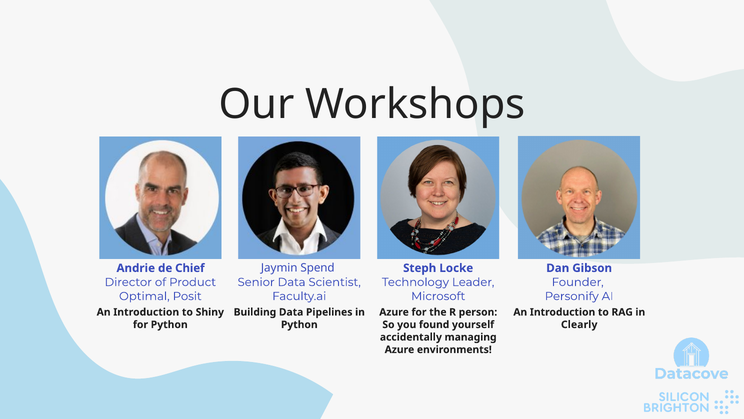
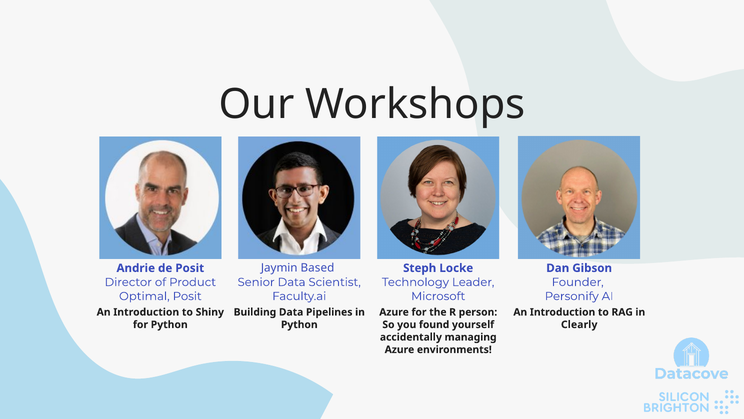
Spend: Spend -> Based
de Chief: Chief -> Posit
